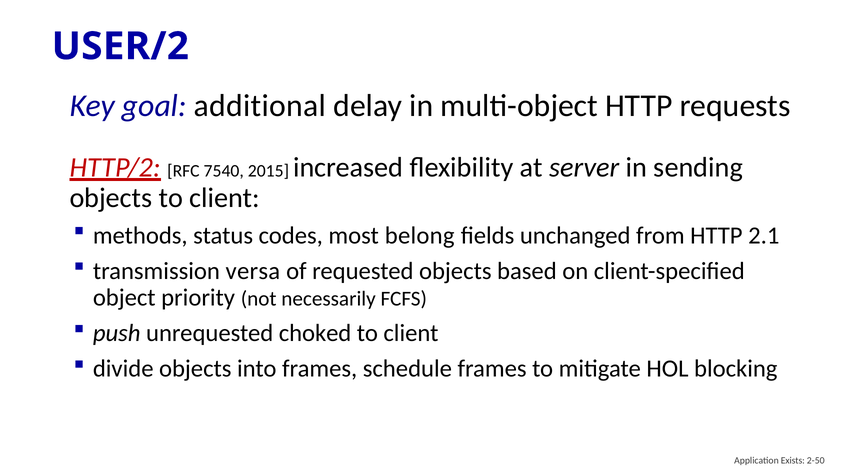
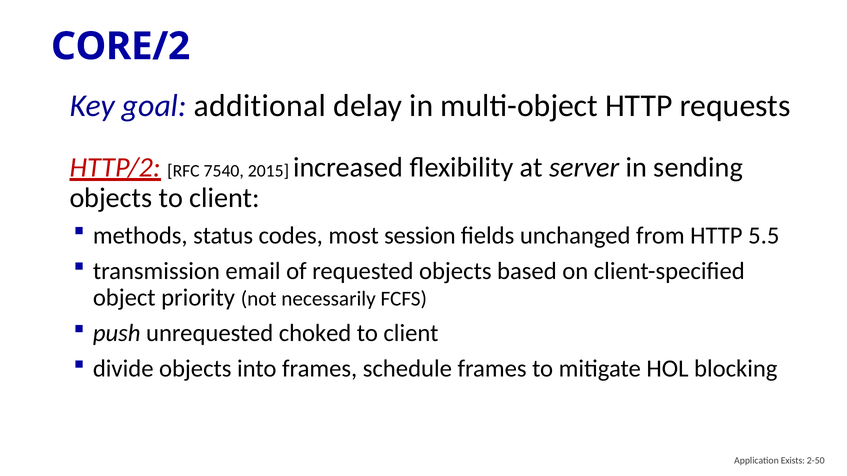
USER/2: USER/2 -> CORE/2
belong: belong -> session
2.1: 2.1 -> 5.5
versa: versa -> email
